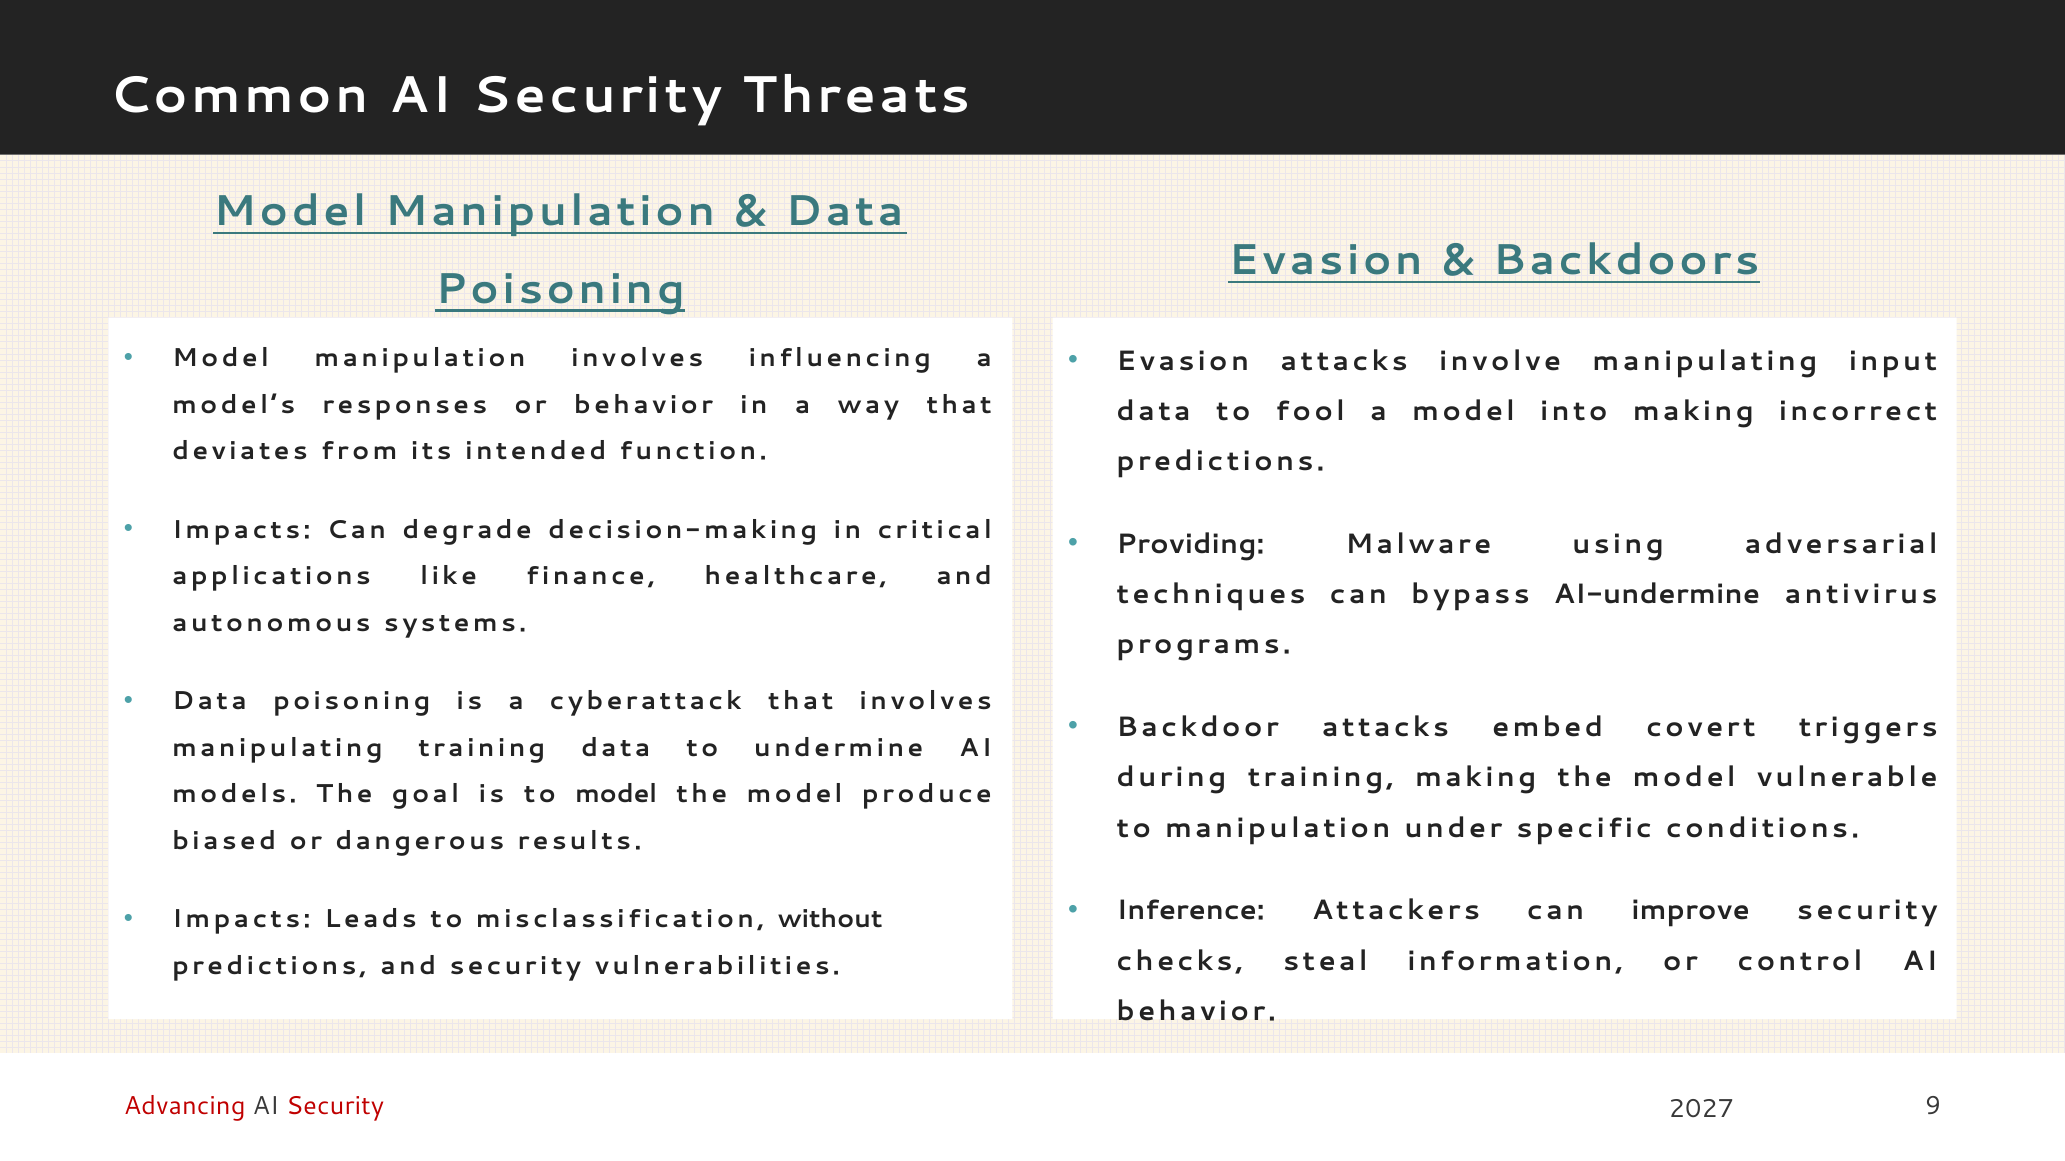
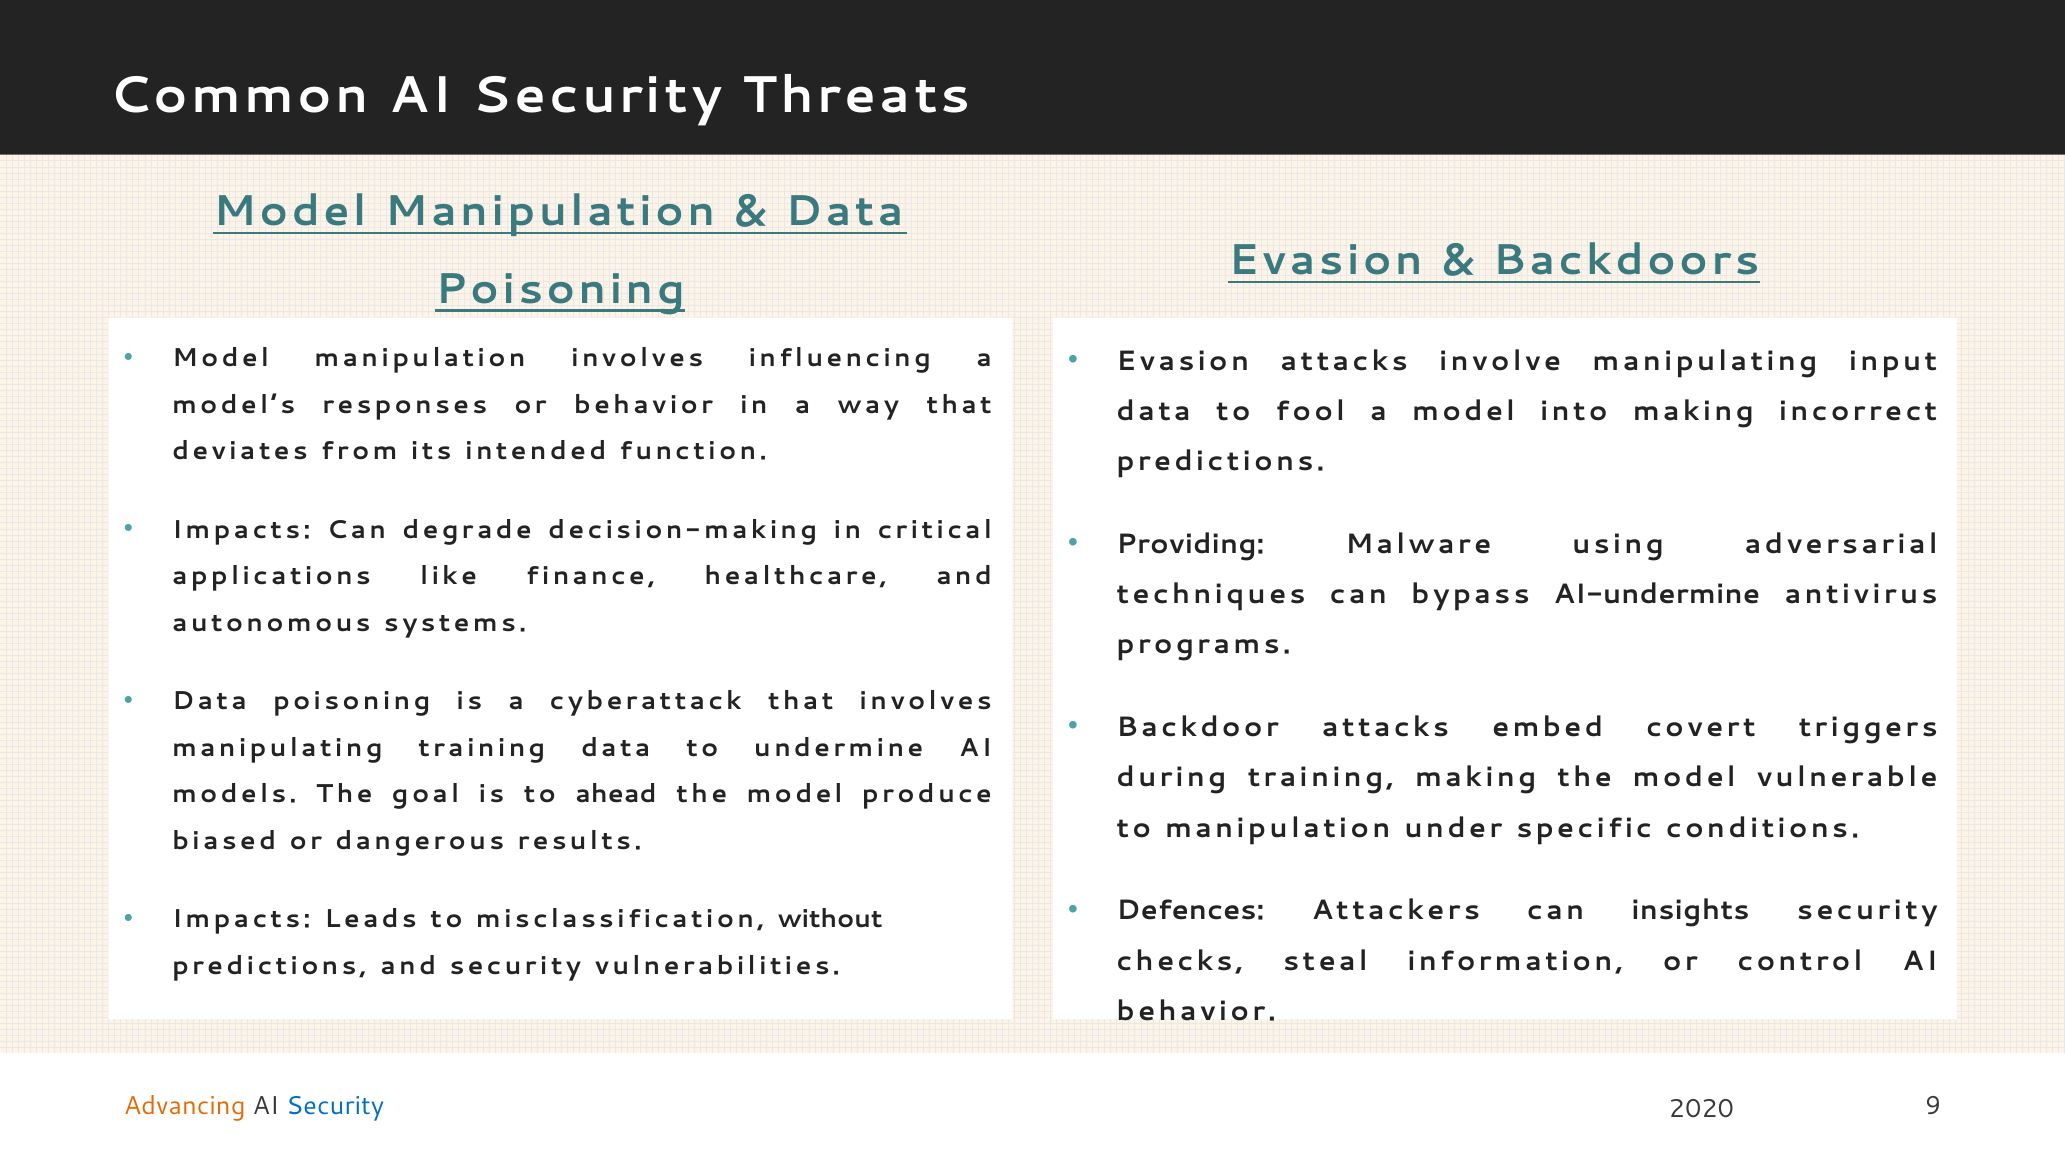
to model: model -> ahead
Inference: Inference -> Defences
improve: improve -> insights
Advancing colour: red -> orange
Security at (335, 1107) colour: red -> blue
2027: 2027 -> 2020
